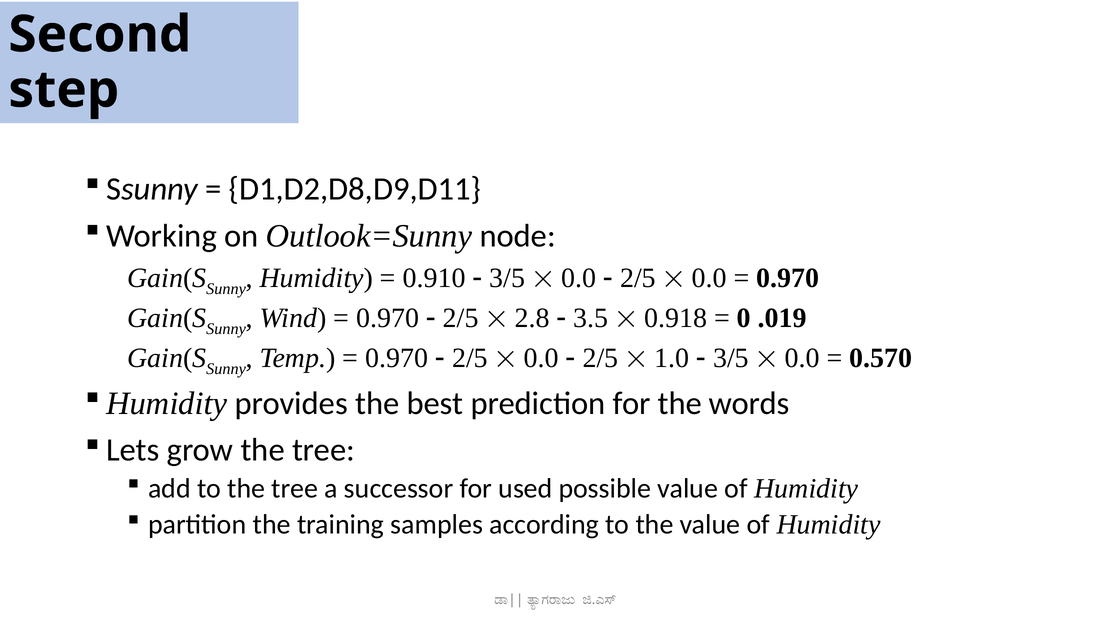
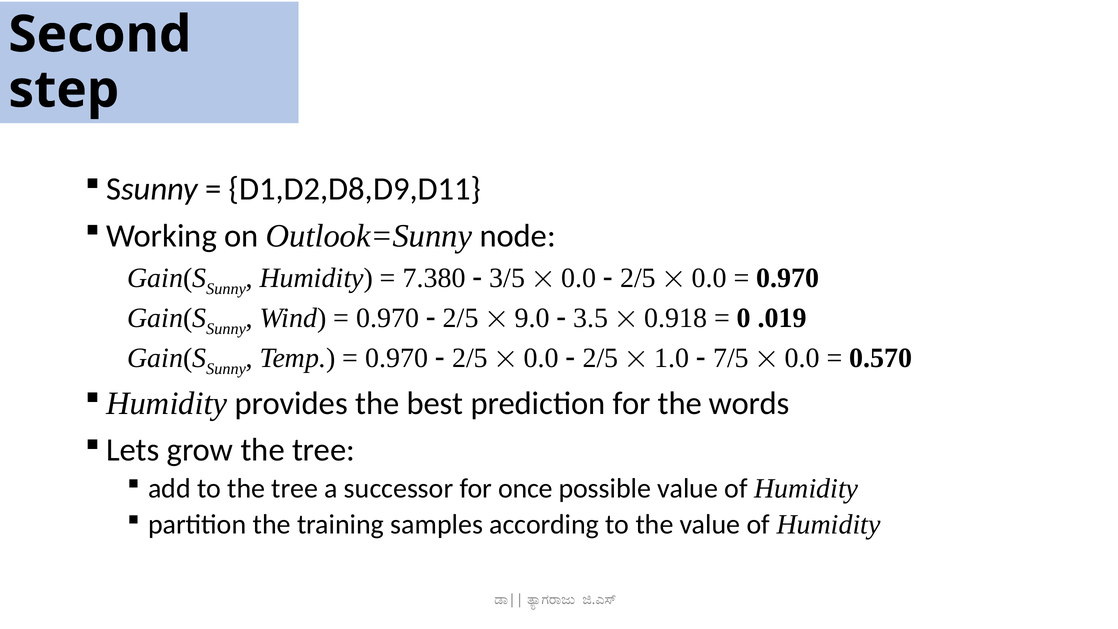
0.910: 0.910 -> 7.380
2.8: 2.8 -> 9.0
3/5 at (731, 358): 3/5 -> 7/5
used: used -> once
